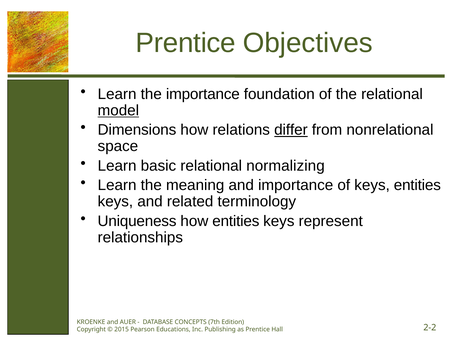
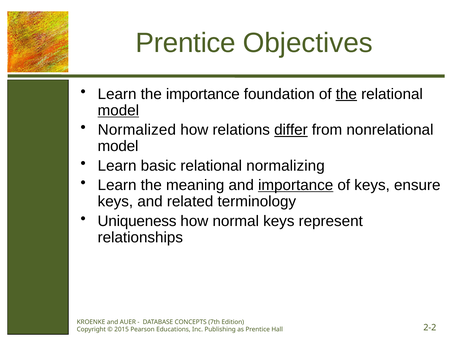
the at (346, 94) underline: none -> present
Dimensions: Dimensions -> Normalized
space at (118, 146): space -> model
importance at (296, 185) underline: none -> present
keys entities: entities -> ensure
how entities: entities -> normal
